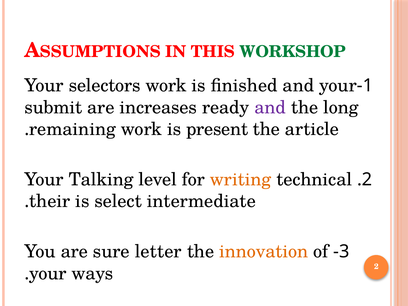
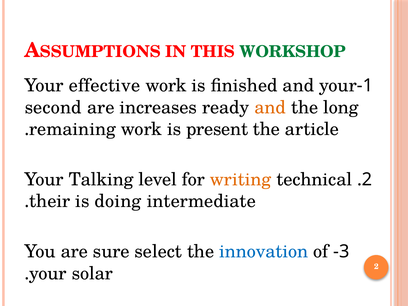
selectors: selectors -> effective
submit: submit -> second
and at (270, 107) colour: purple -> orange
select: select -> doing
letter: letter -> select
innovation colour: orange -> blue
ways: ways -> solar
